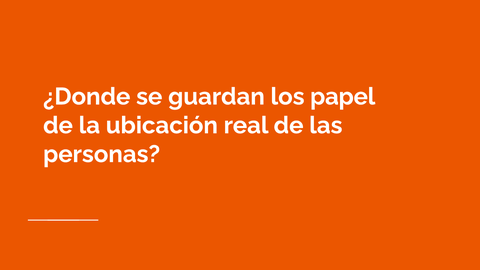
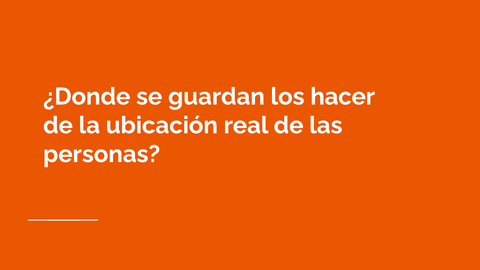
papel: papel -> hacer
